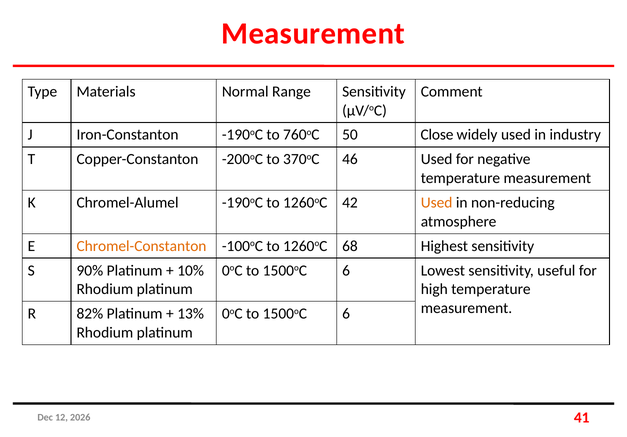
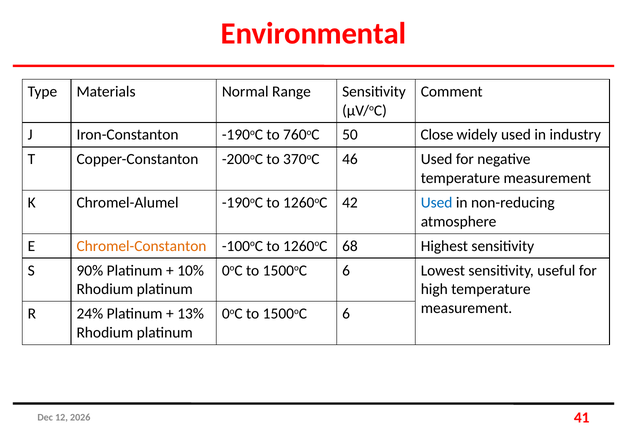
Measurement at (313, 34): Measurement -> Environmental
Used at (437, 203) colour: orange -> blue
82%: 82% -> 24%
